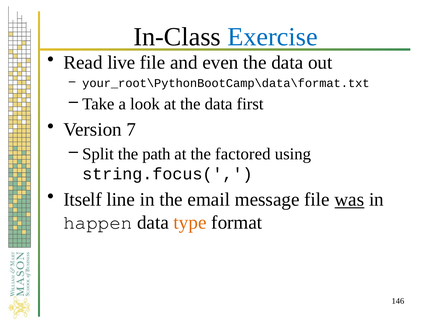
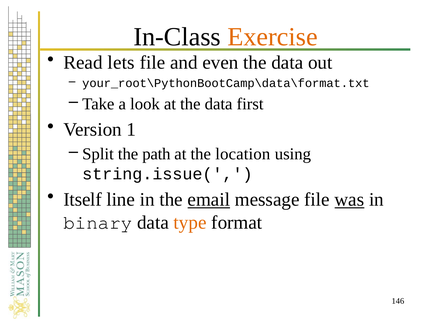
Exercise colour: blue -> orange
live: live -> lets
7: 7 -> 1
factored: factored -> location
string.focus(: string.focus( -> string.issue(
email underline: none -> present
happen: happen -> binary
